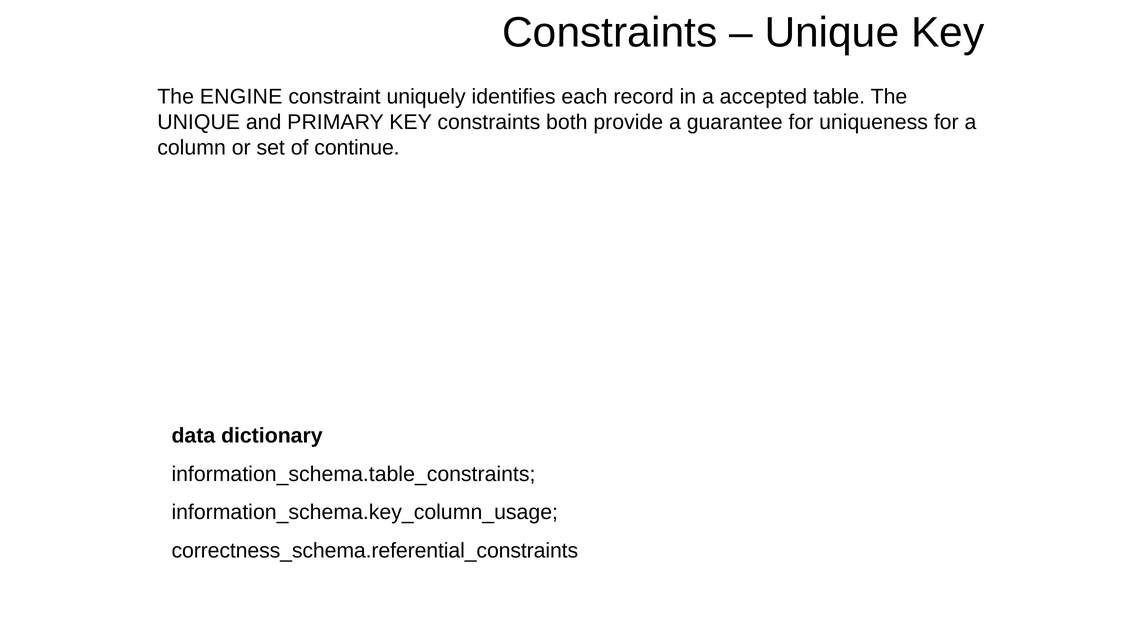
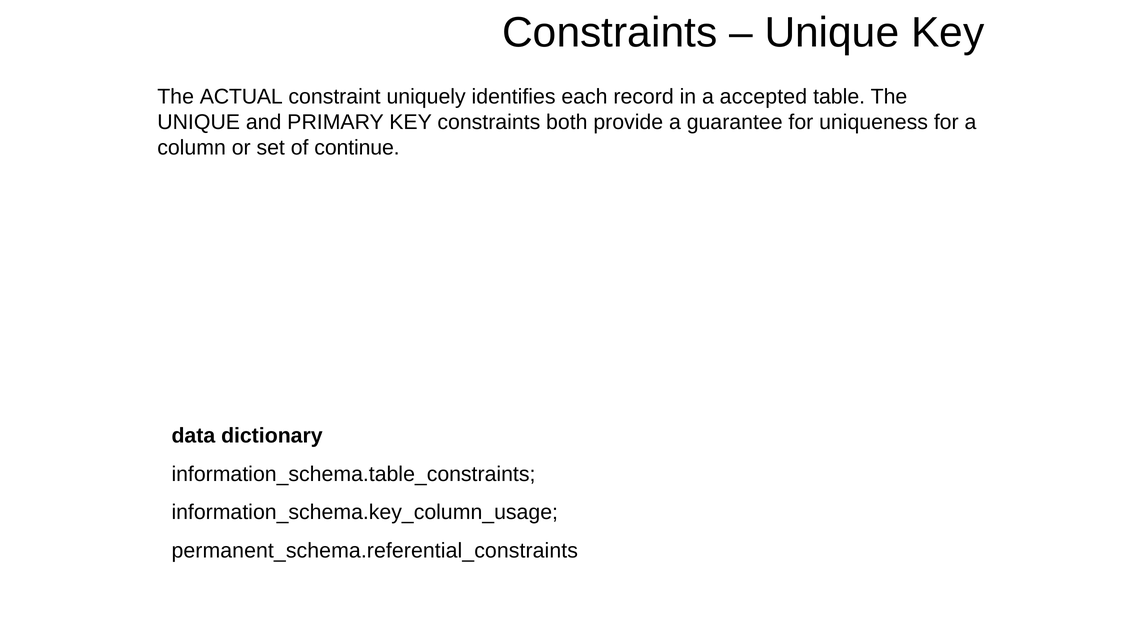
ENGINE: ENGINE -> ACTUAL
correctness_schema.referential_constraints: correctness_schema.referential_constraints -> permanent_schema.referential_constraints
